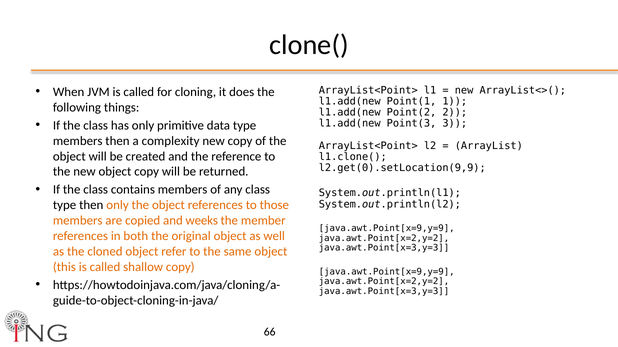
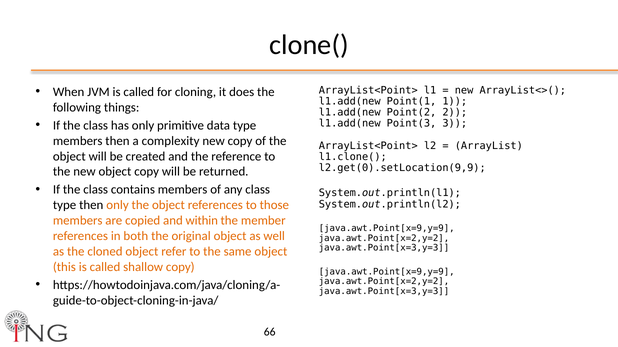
weeks: weeks -> within
